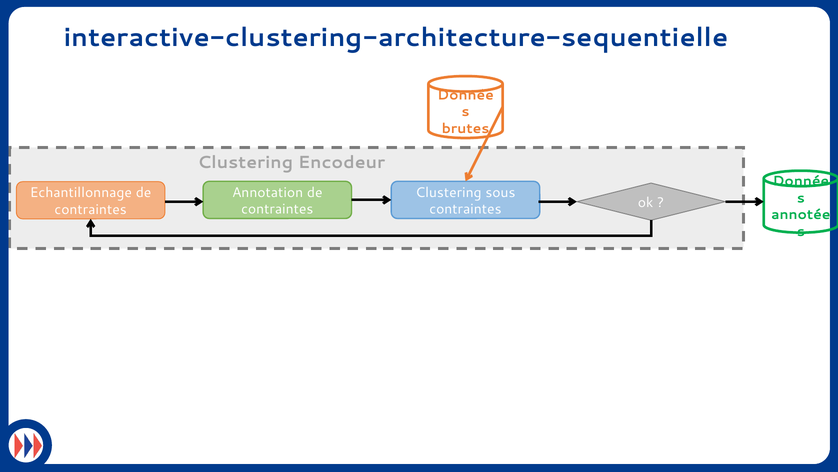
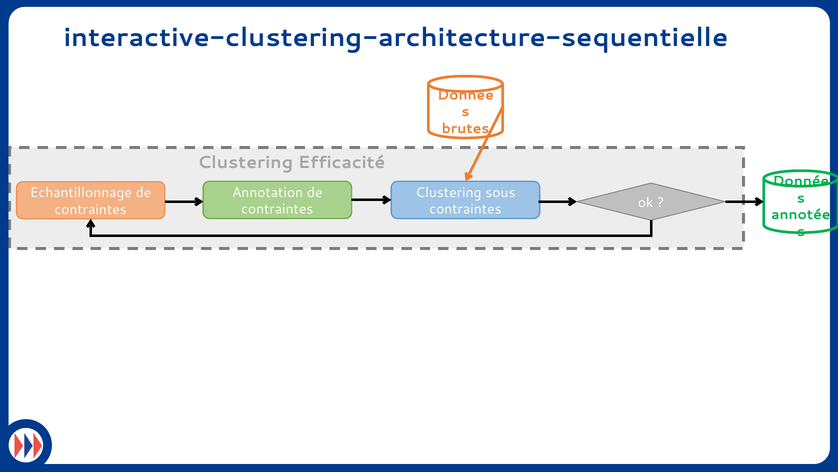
Encodeur: Encodeur -> Efficacité
